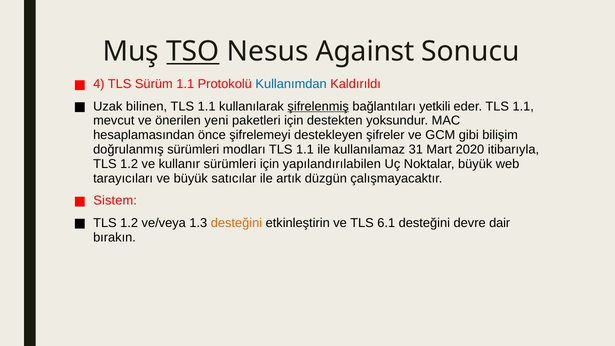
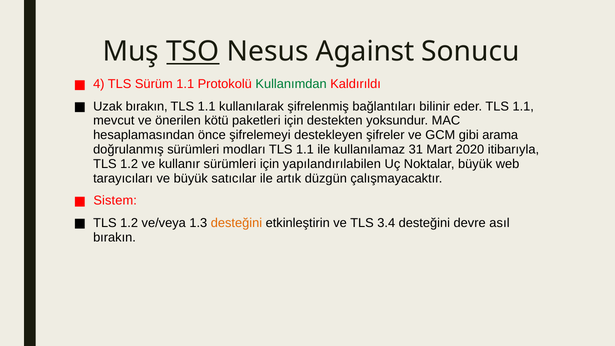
Kullanımdan colour: blue -> green
Uzak bilinen: bilinen -> bırakın
şifrelenmiş underline: present -> none
yetkili: yetkili -> bilinir
yeni: yeni -> kötü
bilişim: bilişim -> arama
6.1: 6.1 -> 3.4
dair: dair -> asıl
